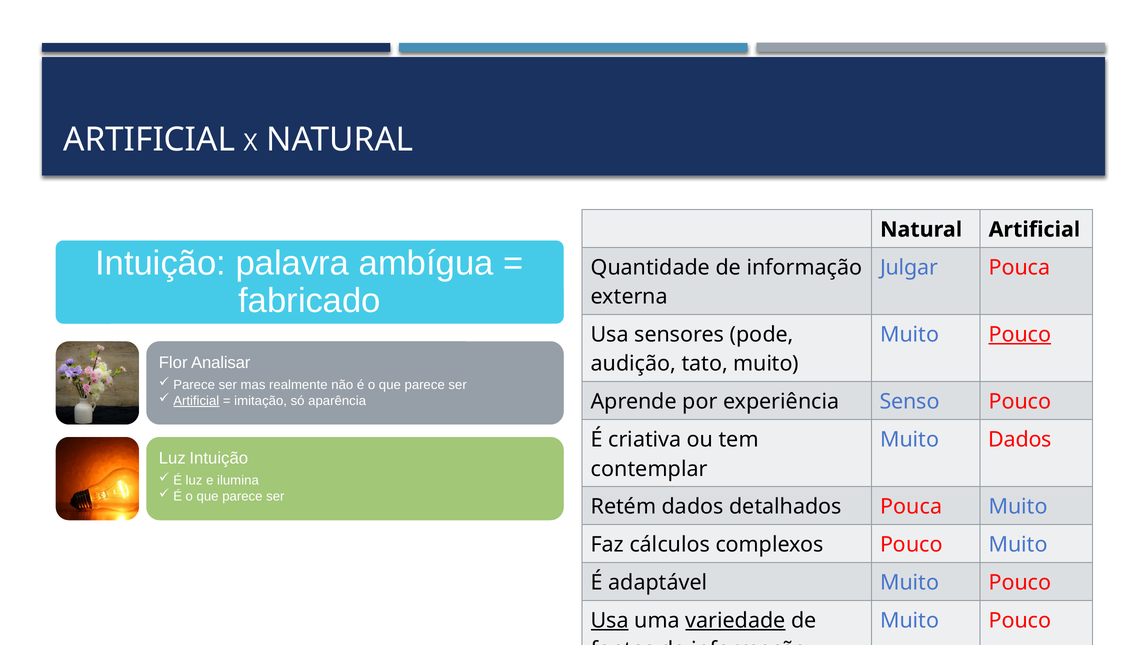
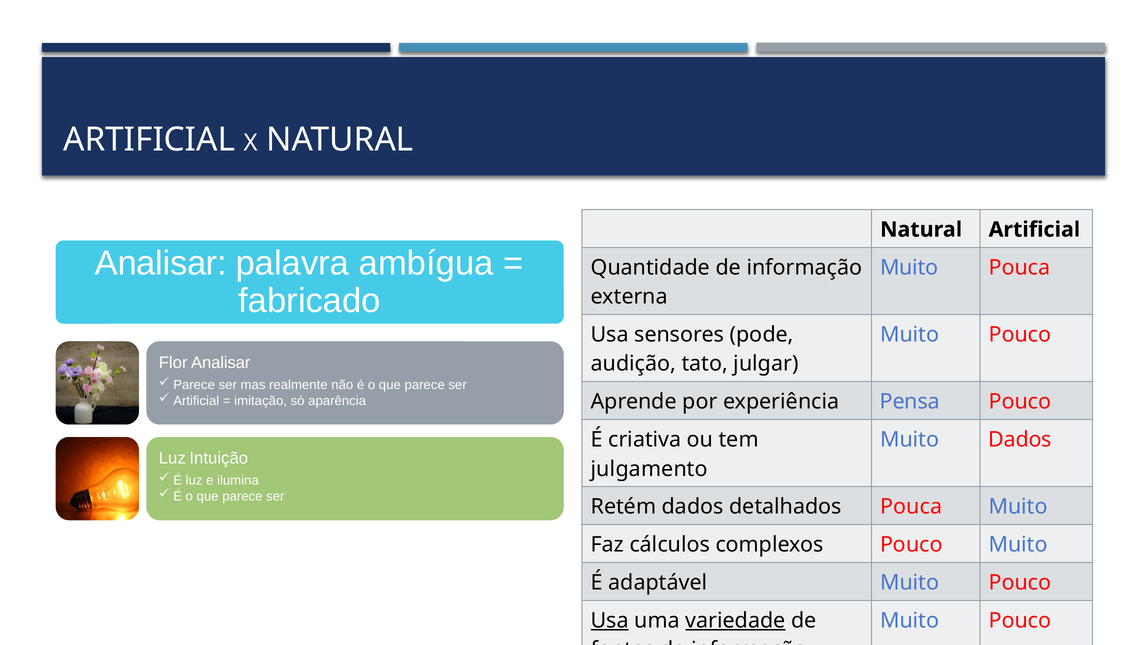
Intuição at (161, 263): Intuição -> Analisar
Julgar at (909, 268): Julgar -> Muito
Pouco at (1020, 335) underline: present -> none
tato muito: muito -> julgar
Artificial at (196, 401) underline: present -> none
Senso: Senso -> Pensa
contemplar: contemplar -> julgamento
